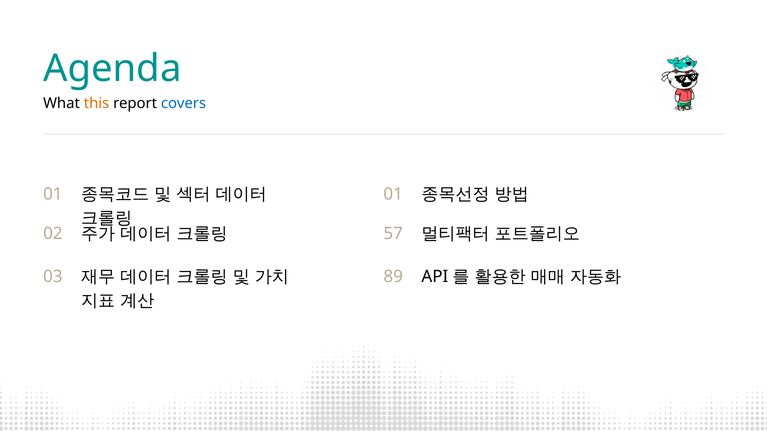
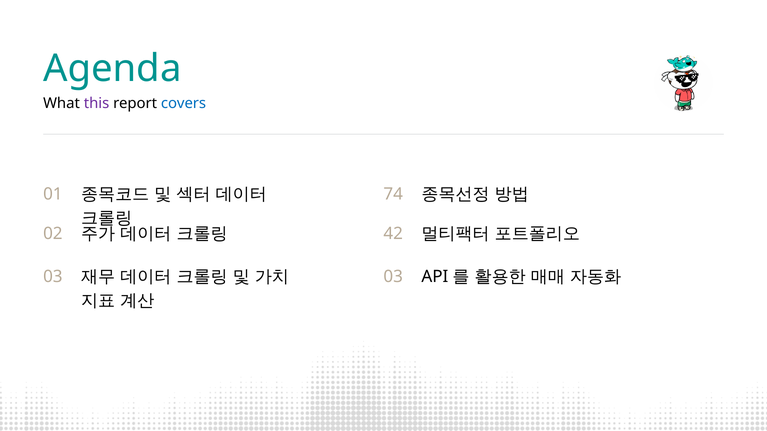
this colour: orange -> purple
01 01: 01 -> 74
57: 57 -> 42
03 89: 89 -> 03
